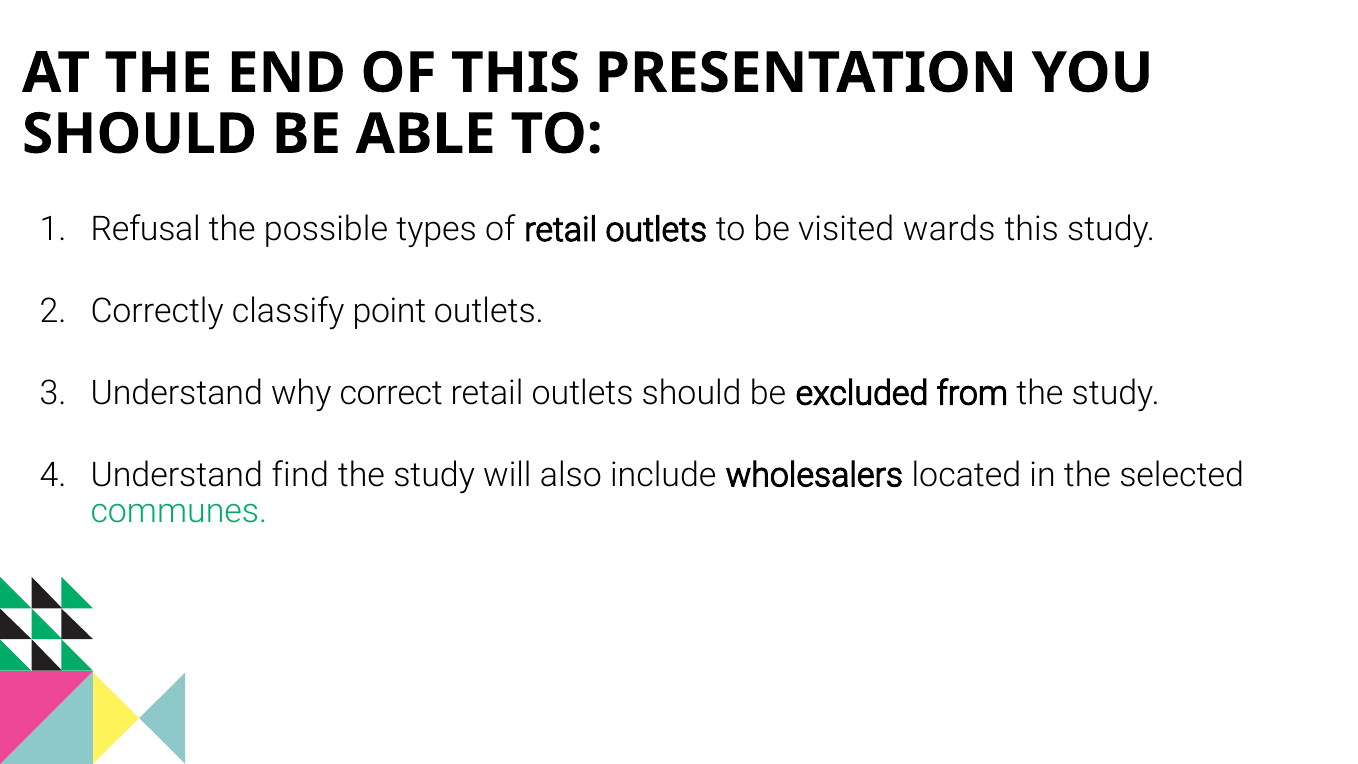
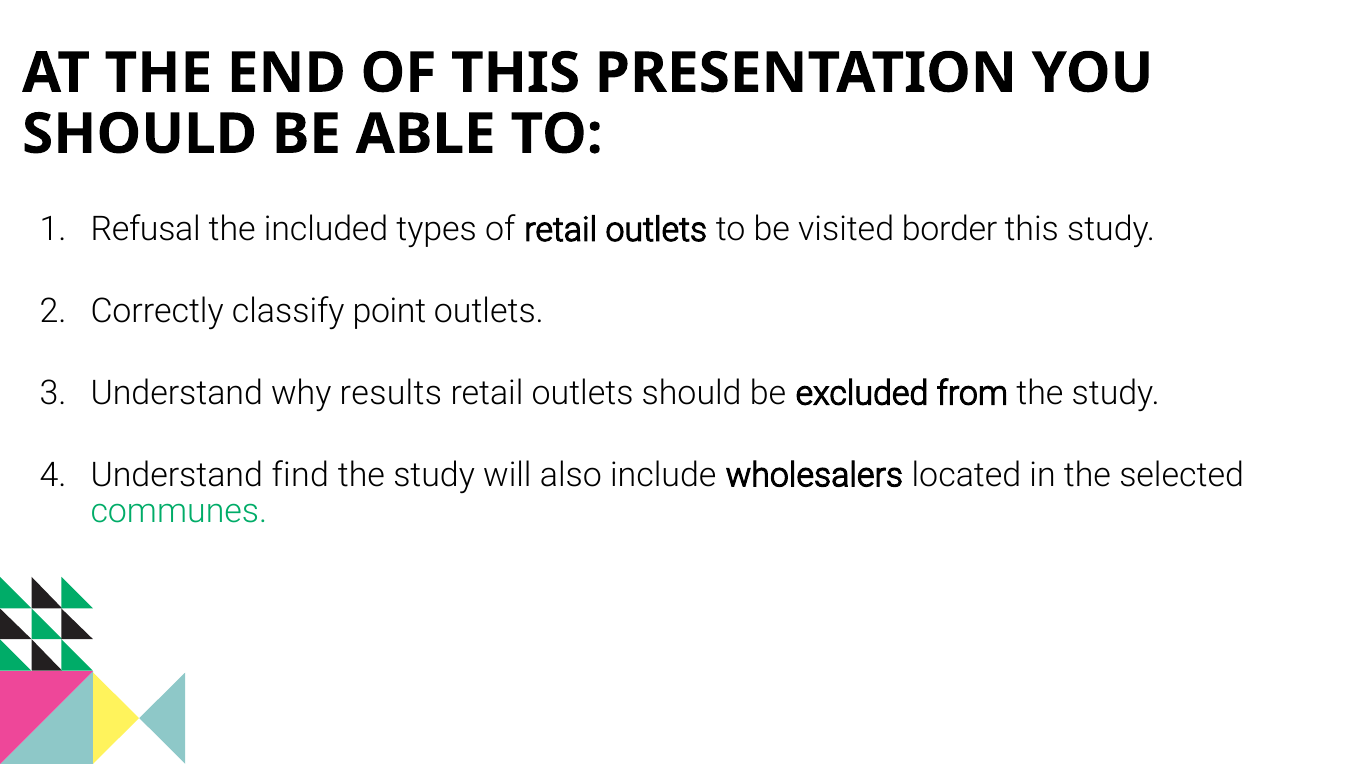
possible: possible -> included
wards: wards -> border
correct: correct -> results
